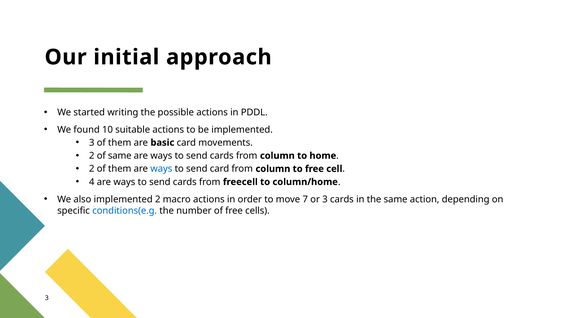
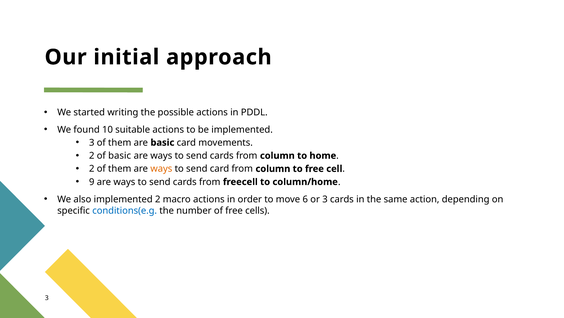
of same: same -> basic
ways at (161, 168) colour: blue -> orange
4: 4 -> 9
7: 7 -> 6
